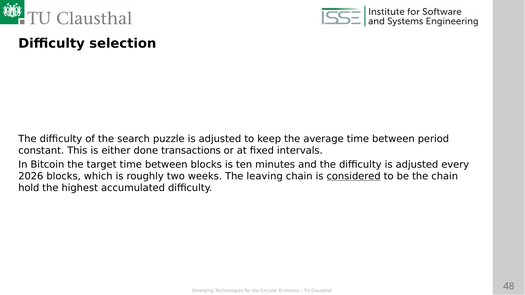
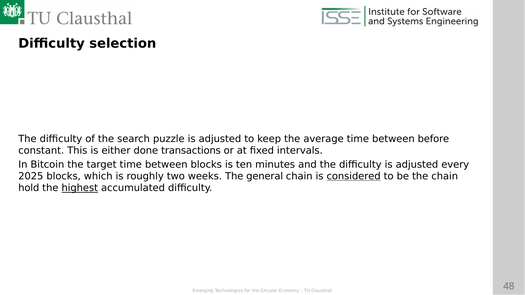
period: period -> before
2026: 2026 -> 2025
leaving: leaving -> general
highest underline: none -> present
